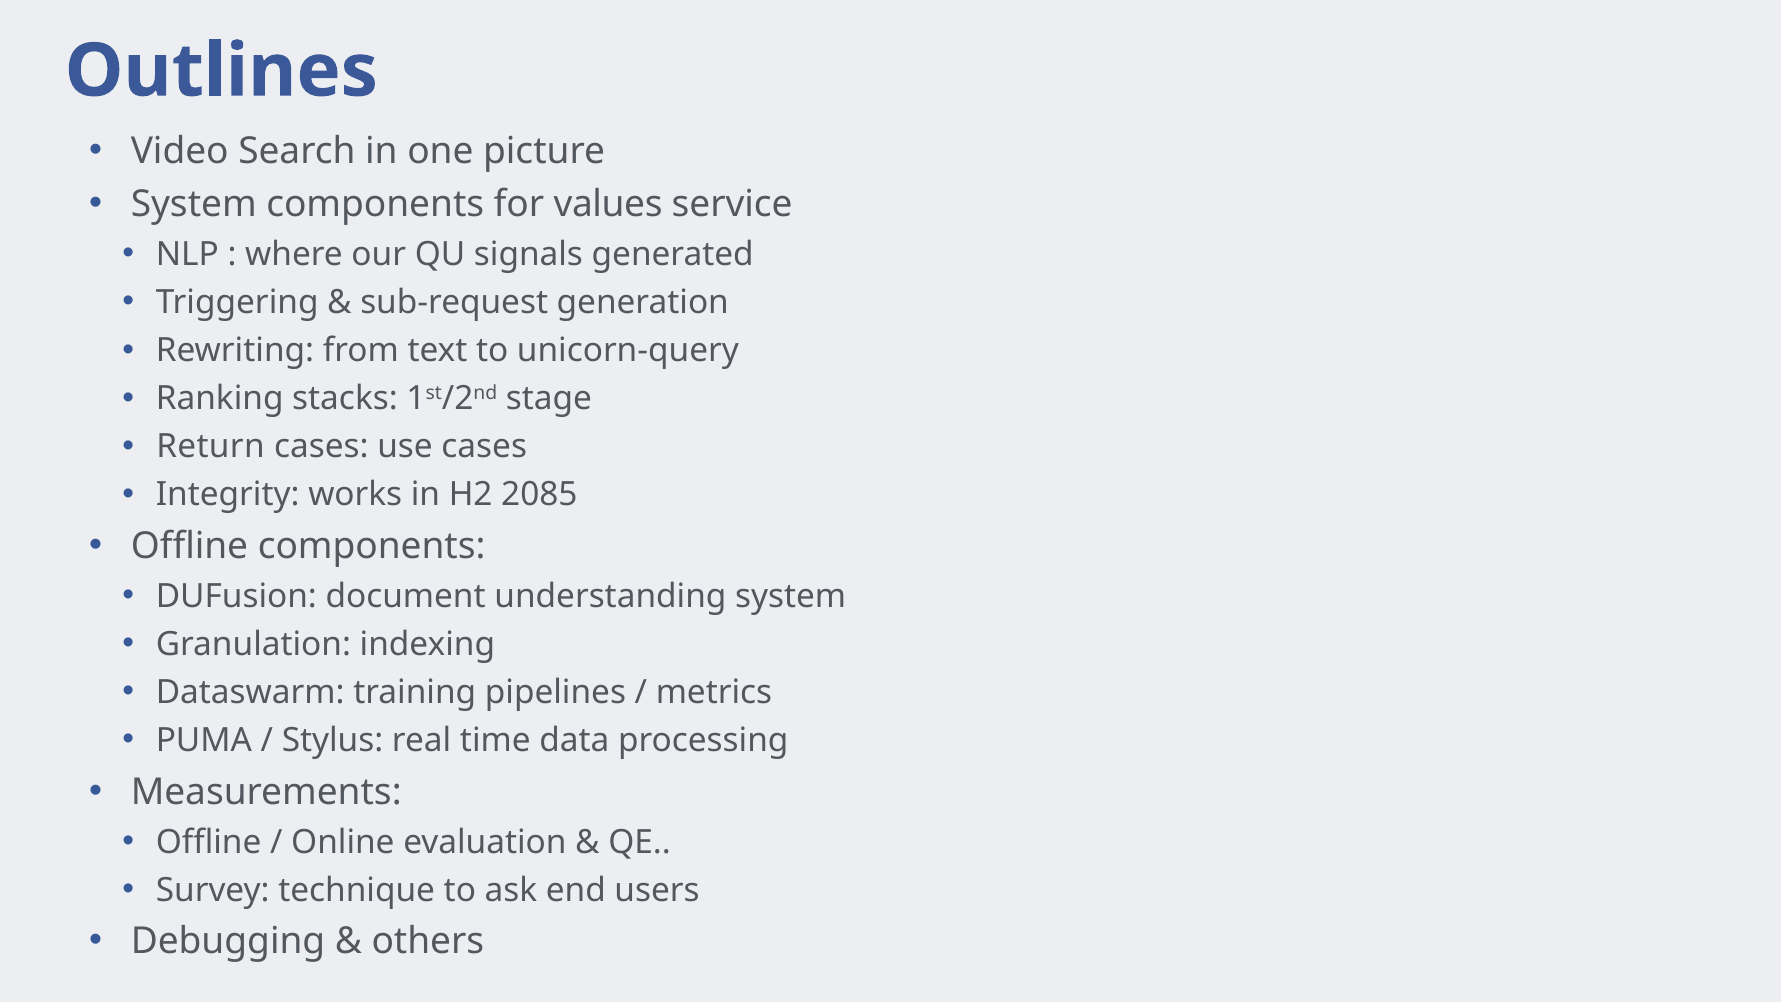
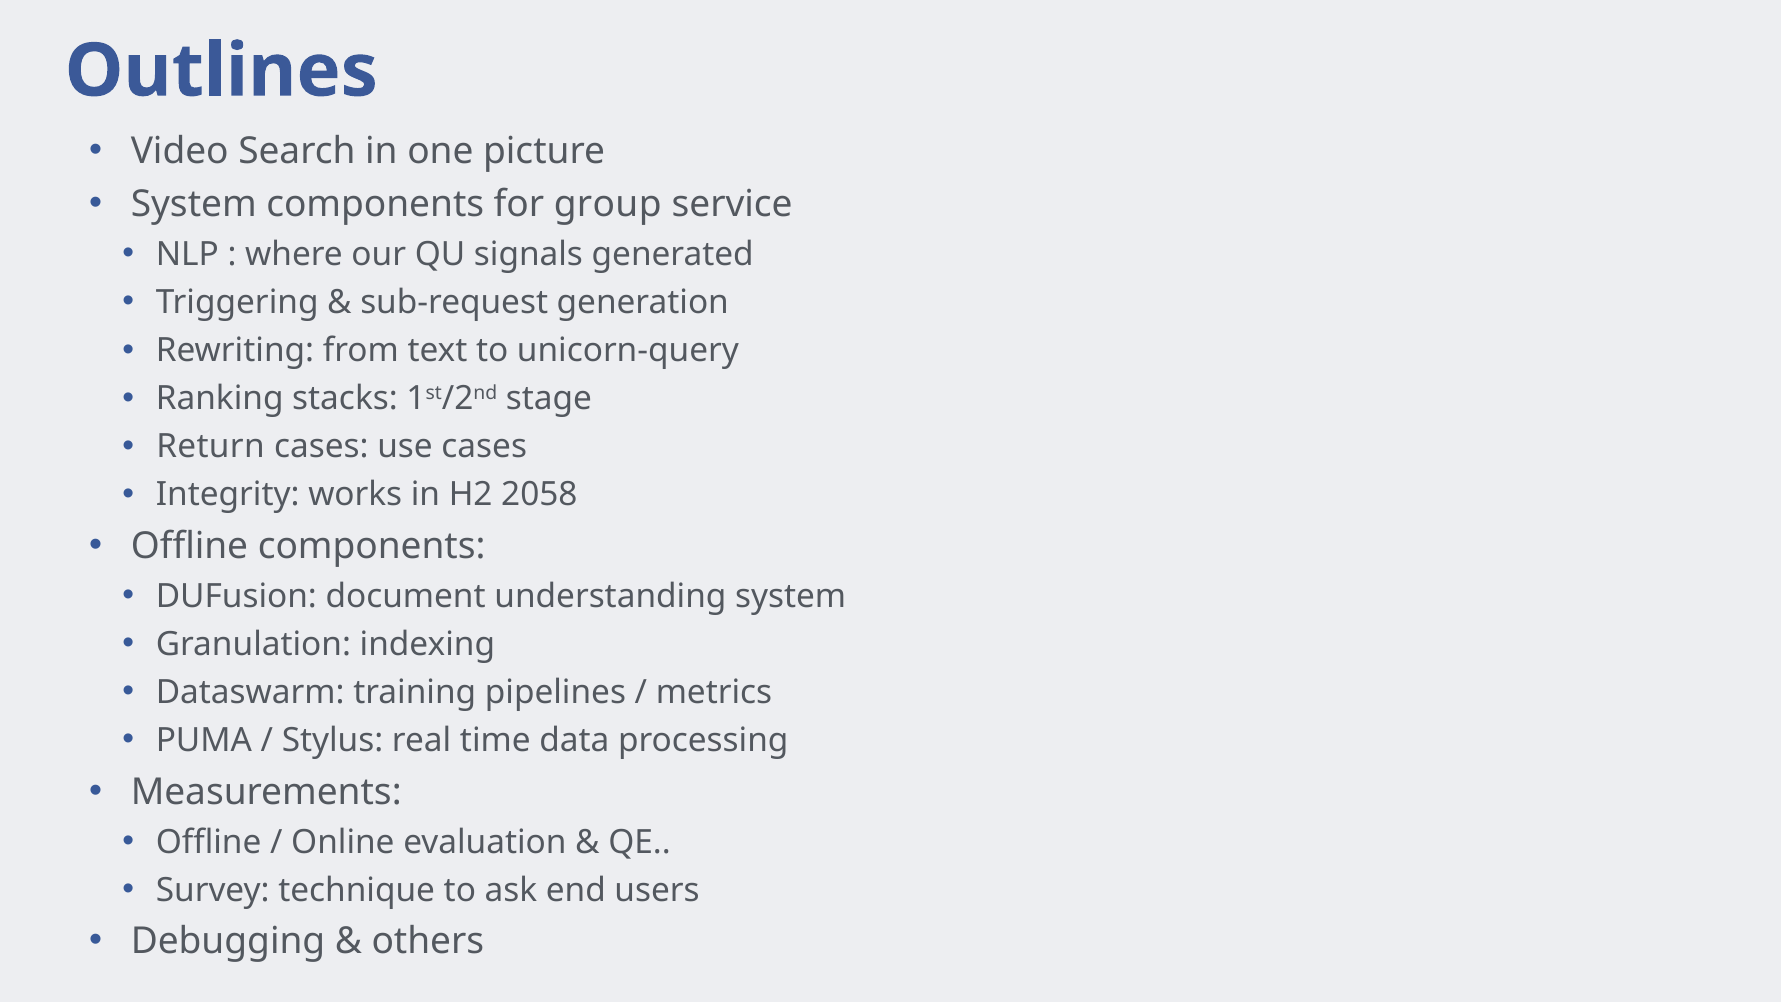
values: values -> group
2085: 2085 -> 2058
